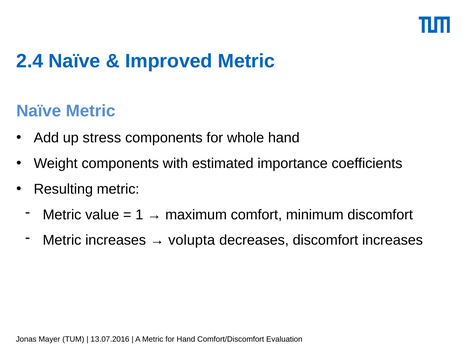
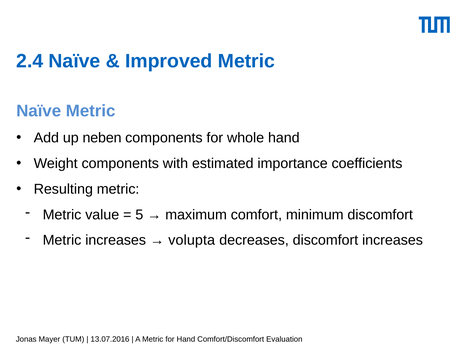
stress: stress -> neben
1: 1 -> 5
